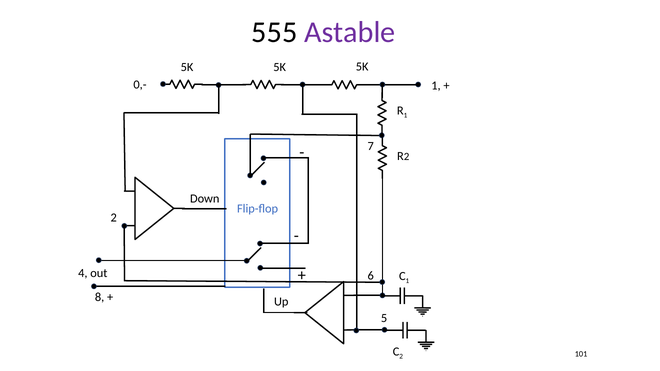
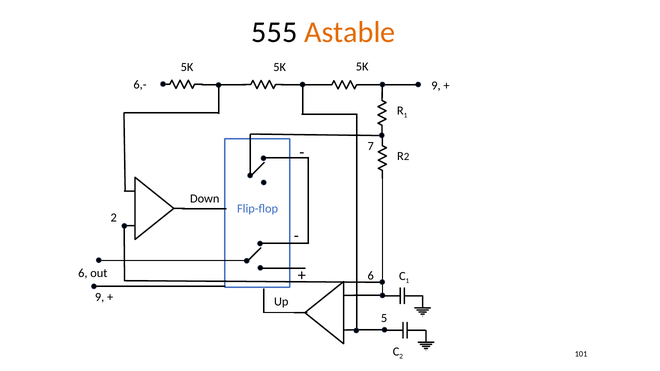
Astable colour: purple -> orange
0,-: 0,- -> 6,-
1 at (436, 86): 1 -> 9
4 at (83, 273): 4 -> 6
8 at (100, 298): 8 -> 9
